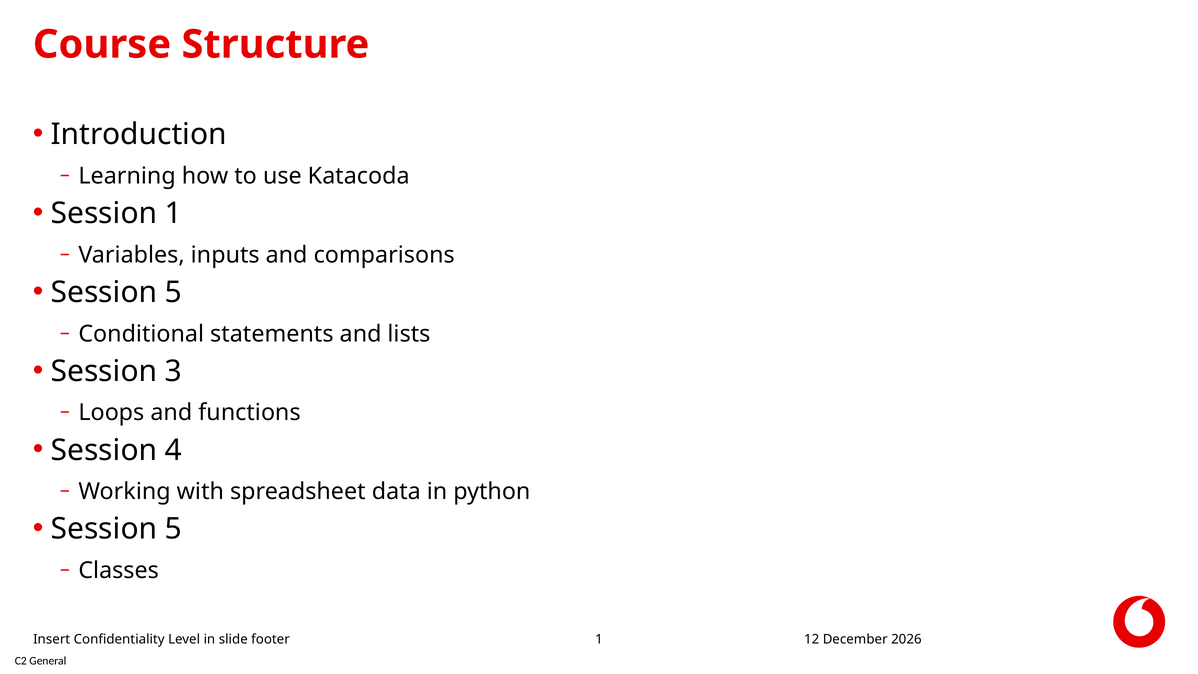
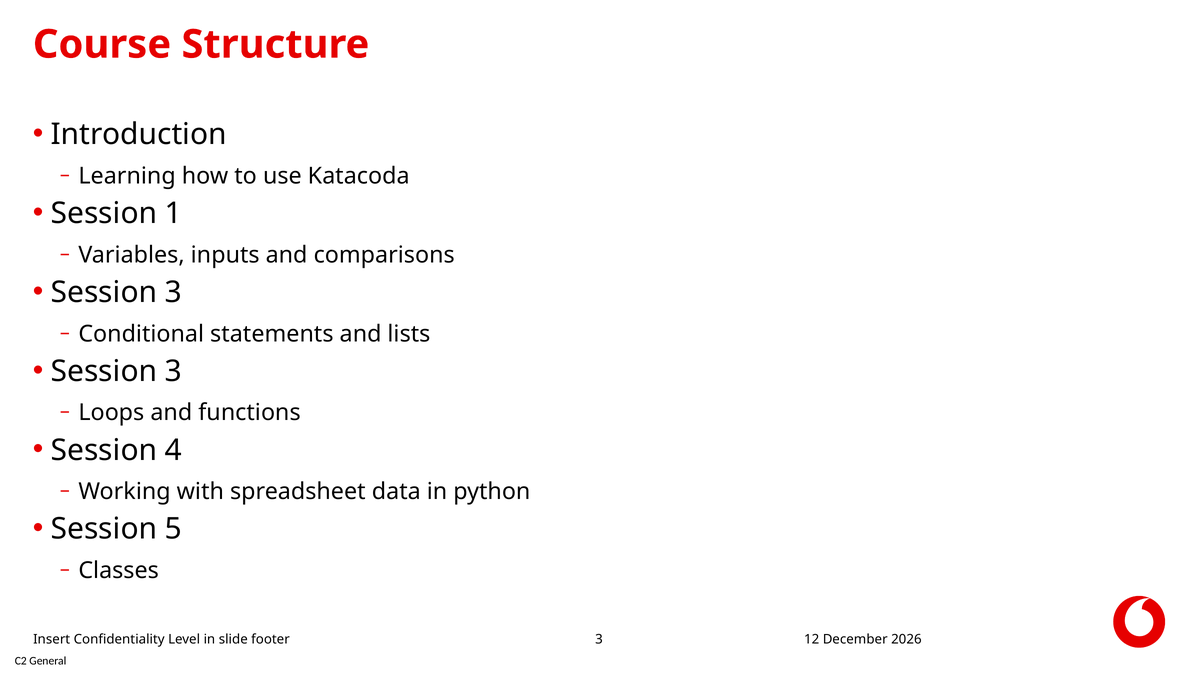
5 at (173, 292): 5 -> 3
footer 1: 1 -> 3
